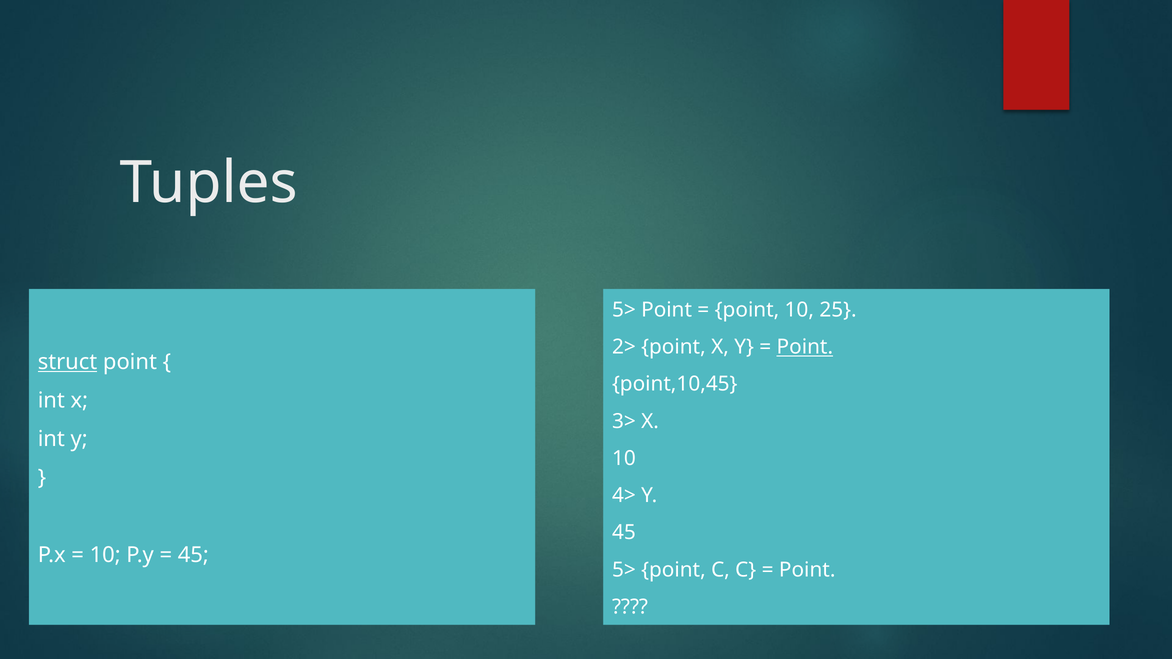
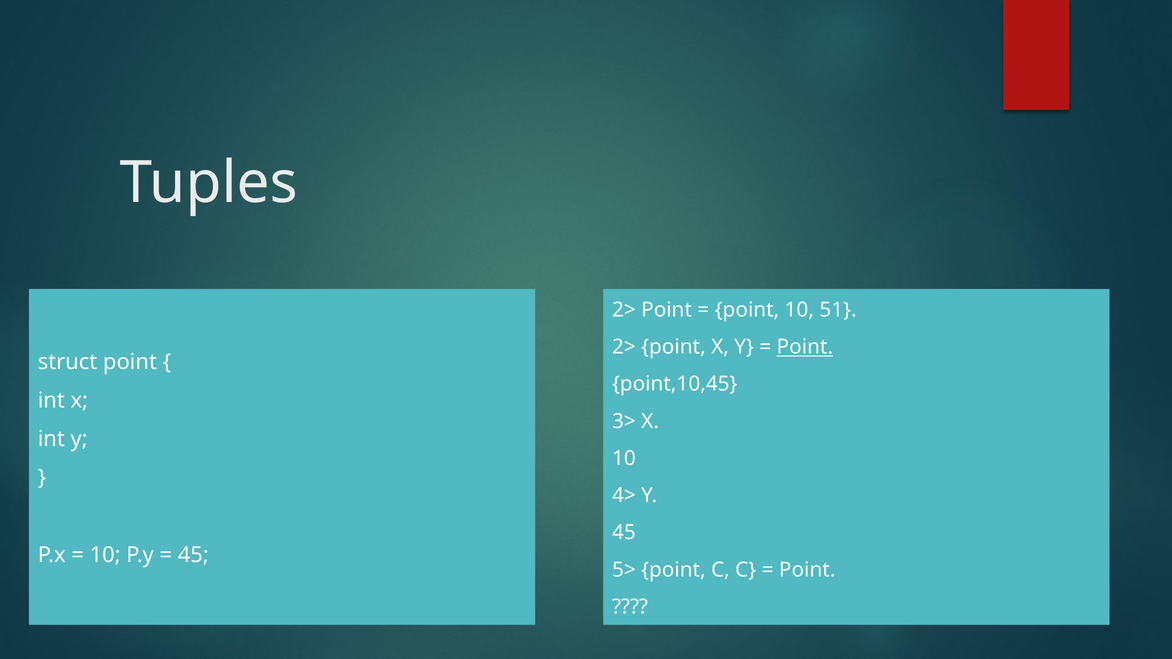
5> at (624, 310): 5> -> 2>
25: 25 -> 51
struct underline: present -> none
